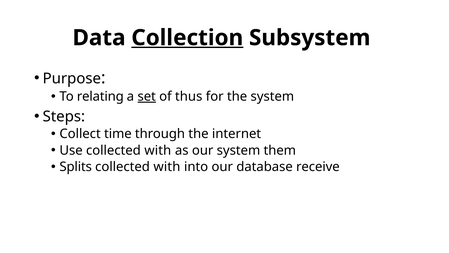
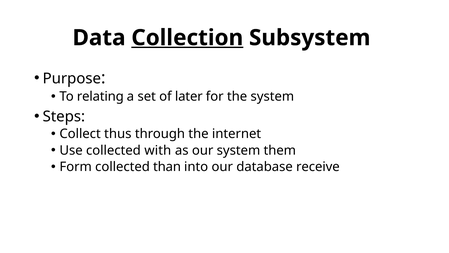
set underline: present -> none
thus: thus -> later
time: time -> thus
Splits: Splits -> Form
with at (167, 167): with -> than
